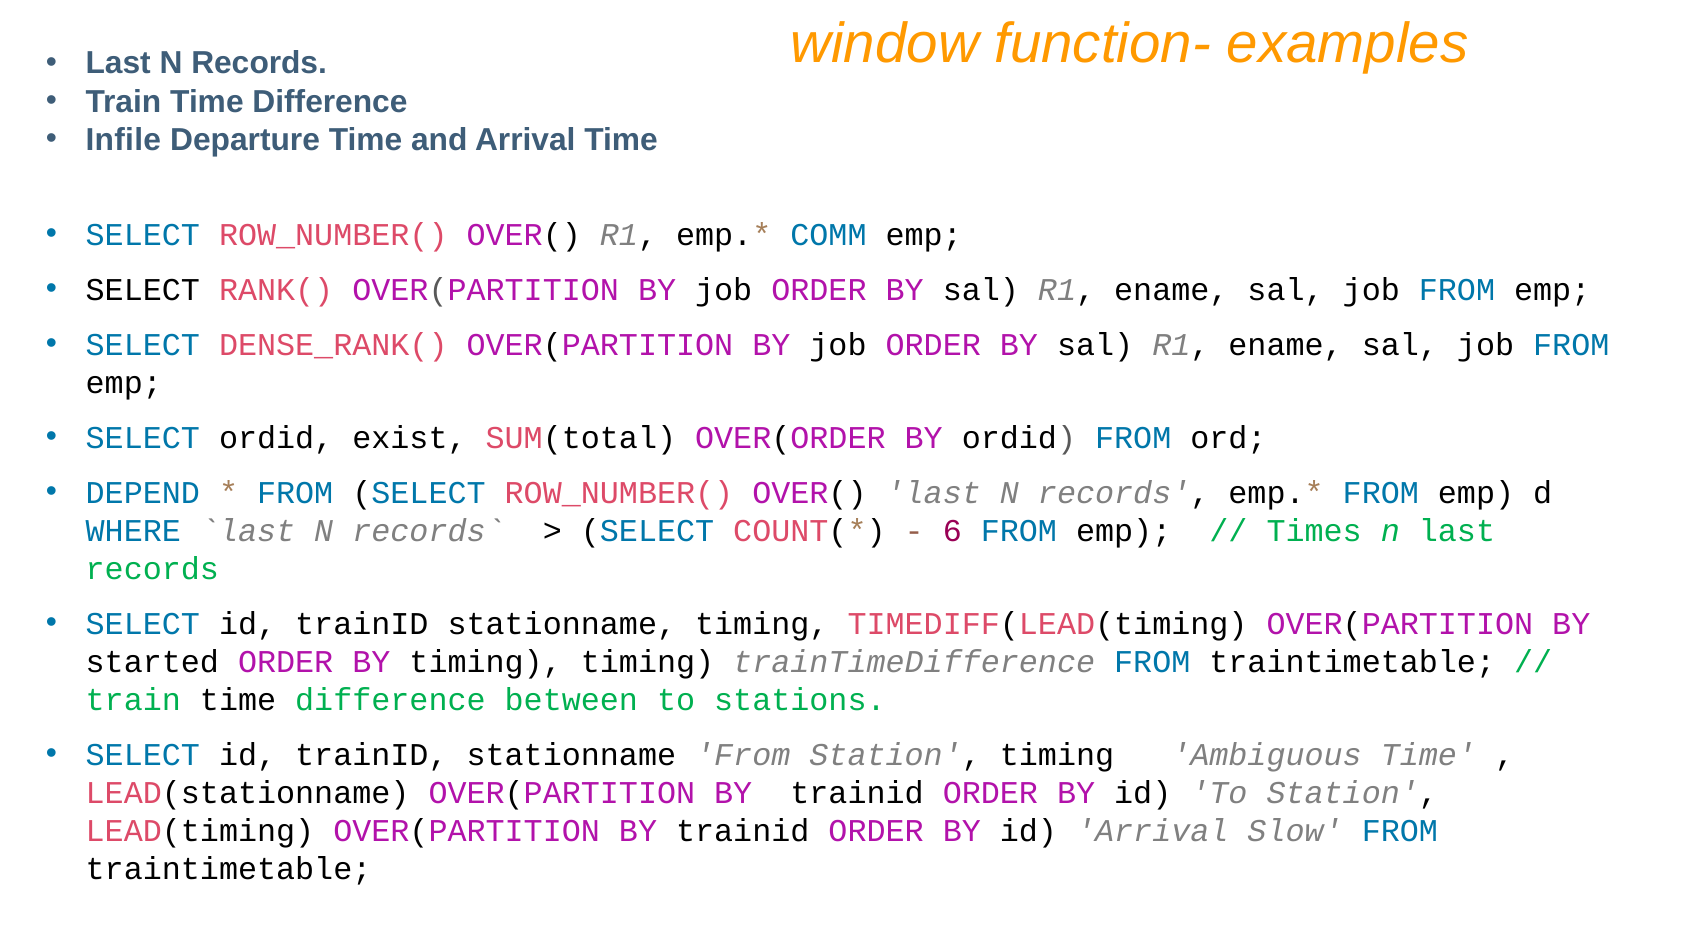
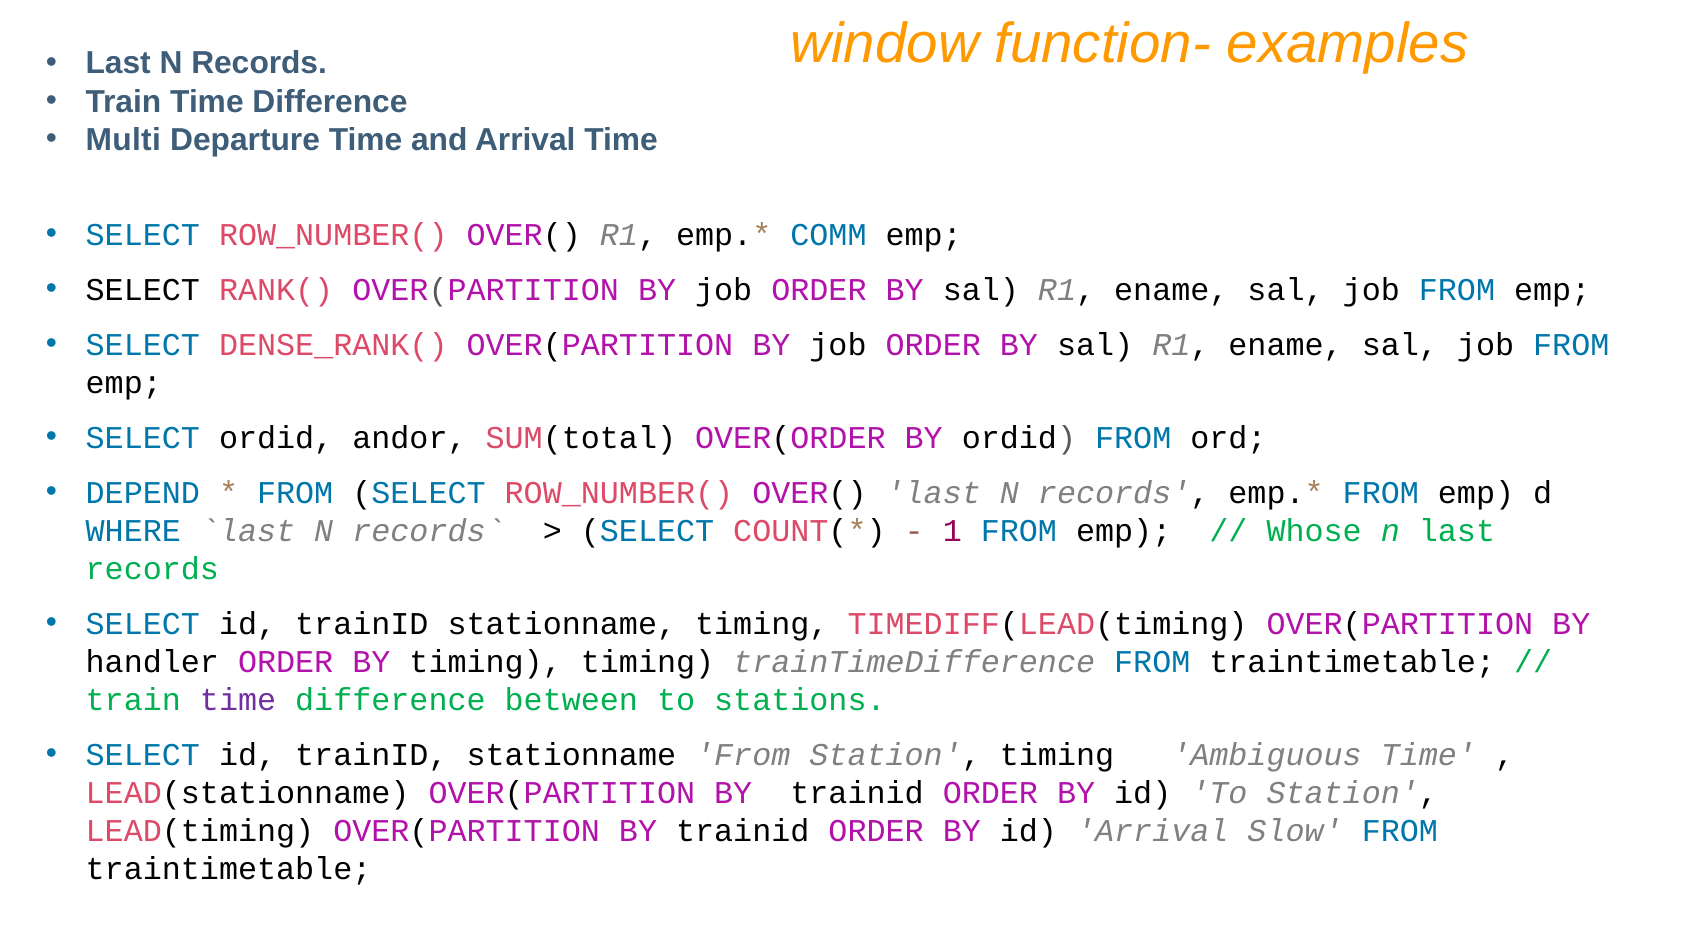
Infile: Infile -> Multi
exist: exist -> andor
6: 6 -> 1
Times: Times -> Whose
started: started -> handler
time at (238, 700) colour: black -> purple
